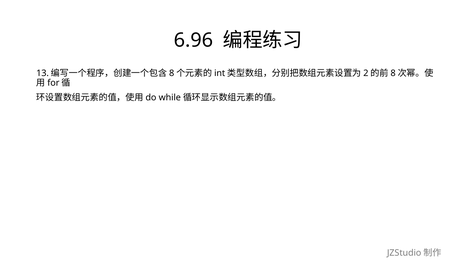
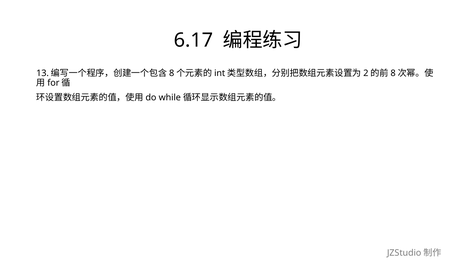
6.96: 6.96 -> 6.17
